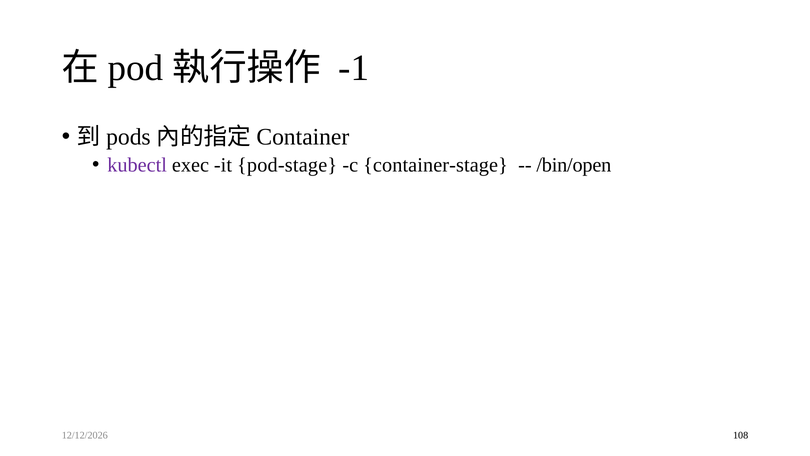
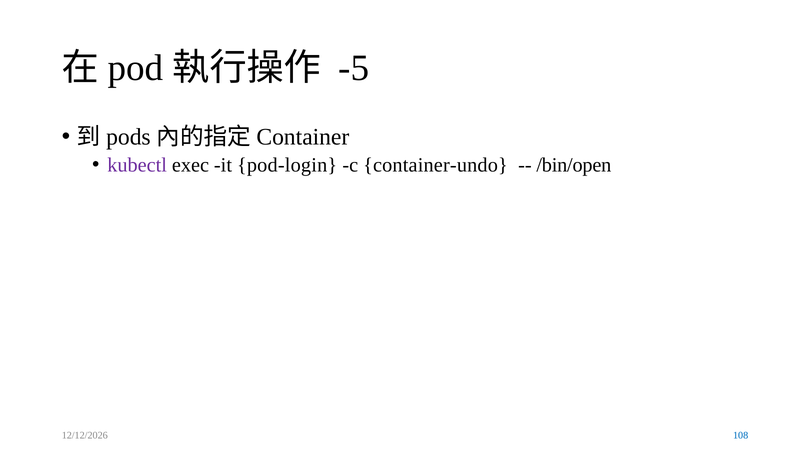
-1: -1 -> -5
pod-stage: pod-stage -> pod-login
container-stage: container-stage -> container-undo
108 colour: black -> blue
